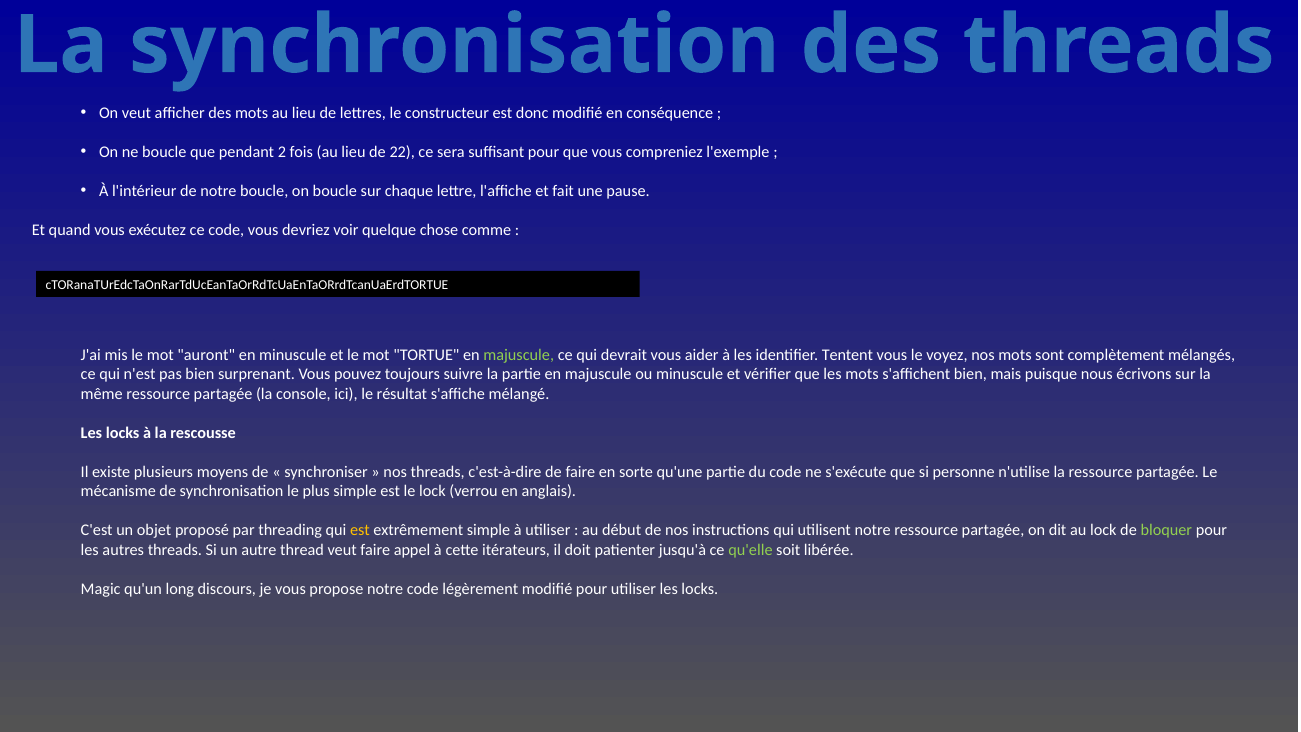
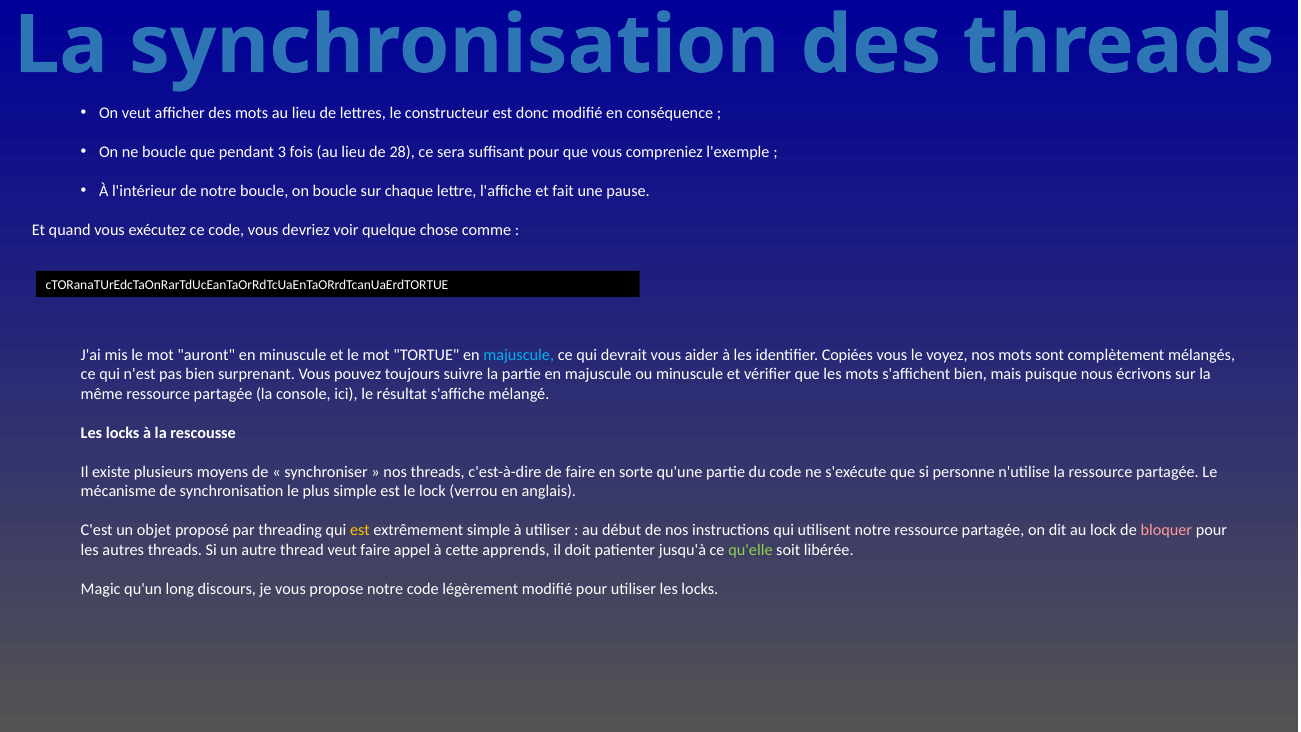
2: 2 -> 3
22: 22 -> 28
majuscule at (519, 355) colour: light green -> light blue
Tentent: Tentent -> Copiées
bloquer colour: light green -> pink
itérateurs: itérateurs -> apprends
